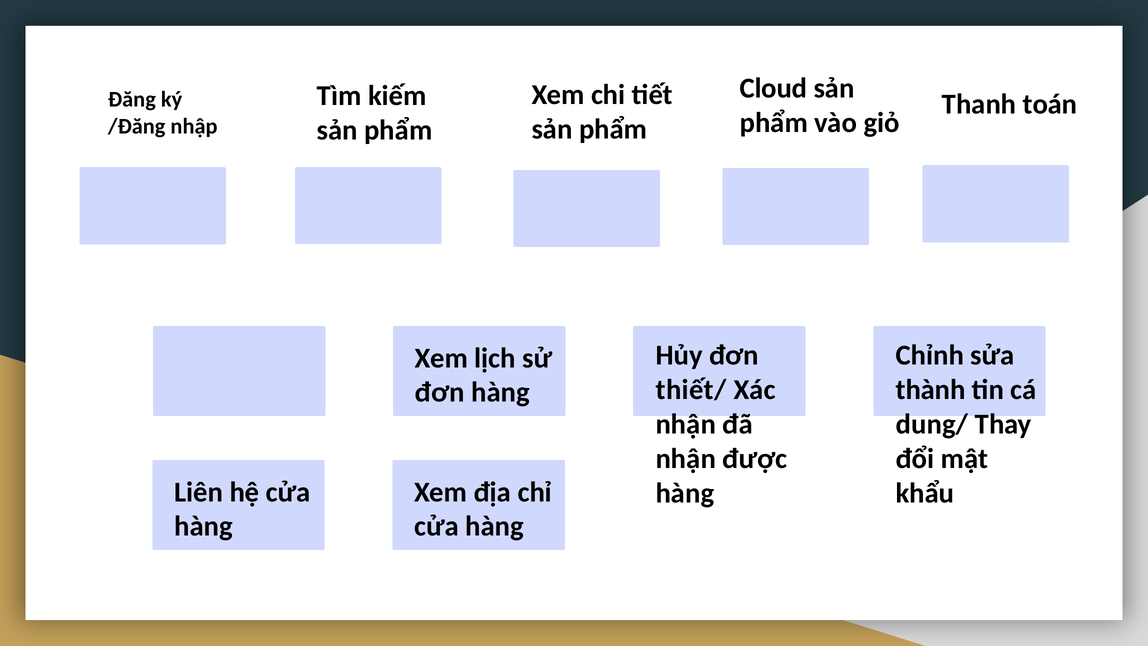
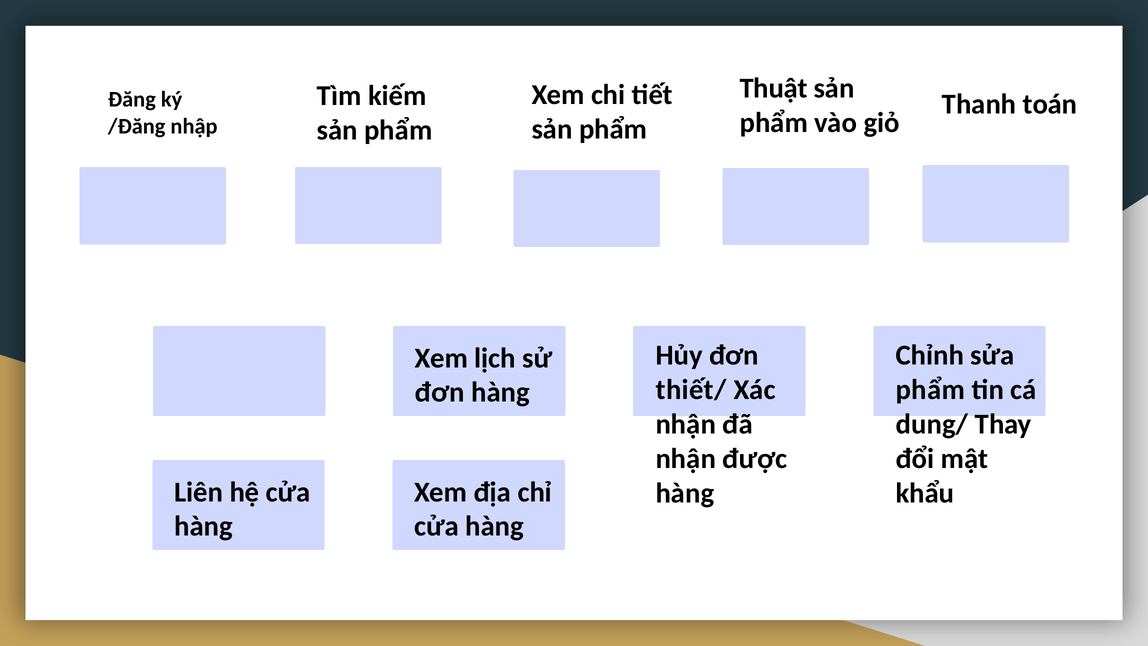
Cloud: Cloud -> Thuật
thành at (931, 390): thành -> phẩm
